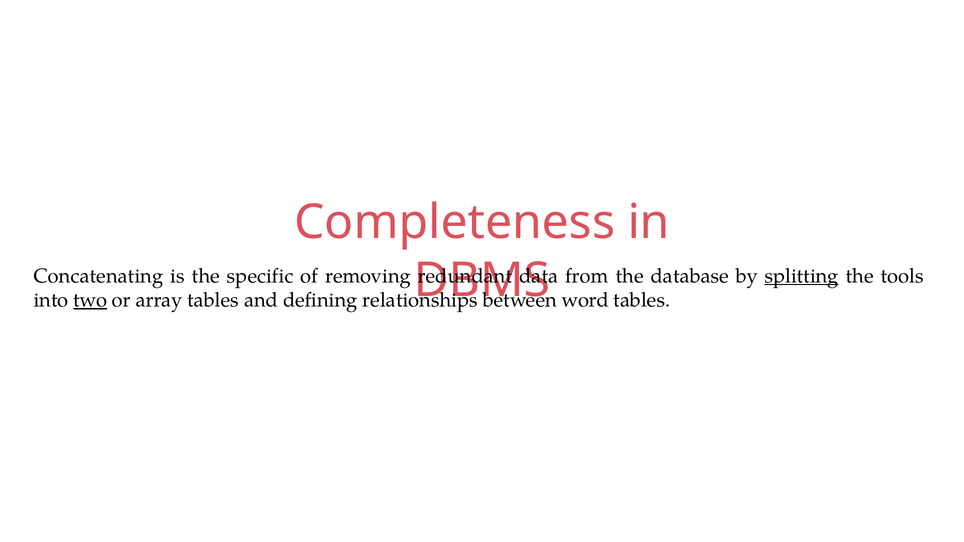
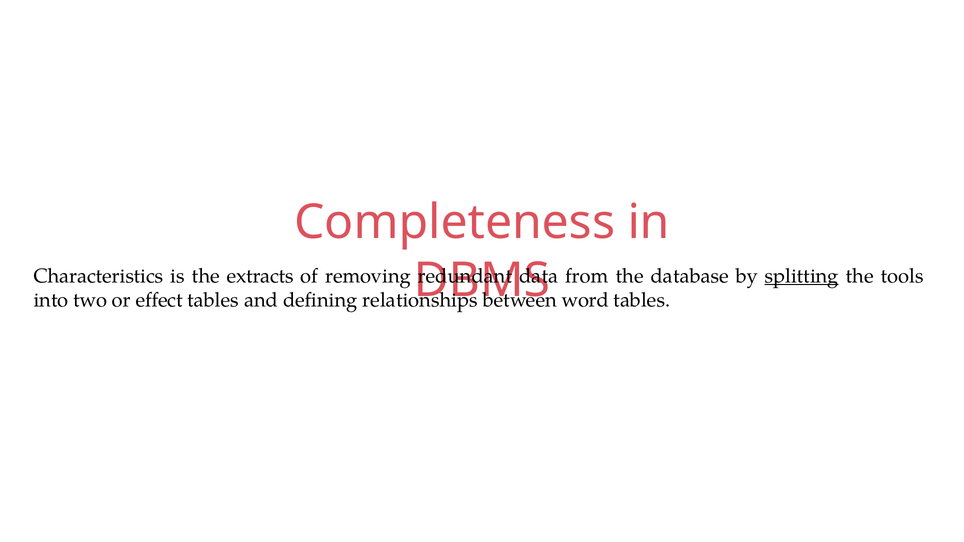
Concatenating: Concatenating -> Characteristics
specific: specific -> extracts
two underline: present -> none
array: array -> effect
